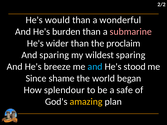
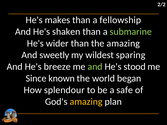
would: would -> makes
wonderful: wonderful -> fellowship
burden: burden -> shaken
submarine colour: pink -> light green
the proclaim: proclaim -> amazing
And sparing: sparing -> sweetly
and at (95, 67) colour: light blue -> light green
shame: shame -> known
